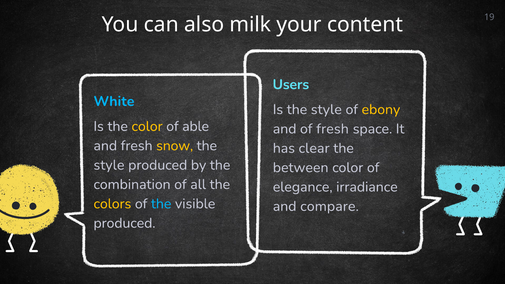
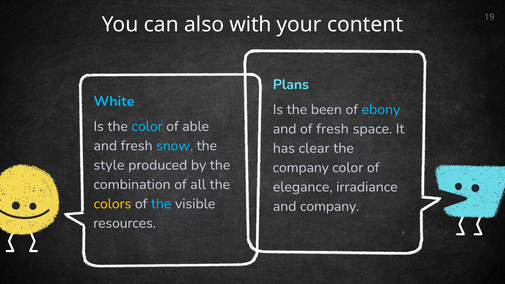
milk: milk -> with
Users: Users -> Plans
Is the style: style -> been
ebony colour: yellow -> light blue
color at (147, 126) colour: yellow -> light blue
snow colour: yellow -> light blue
between at (301, 168): between -> company
and compare: compare -> company
produced at (124, 223): produced -> resources
